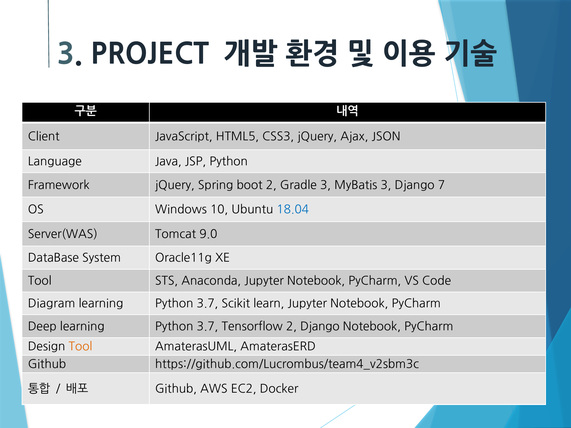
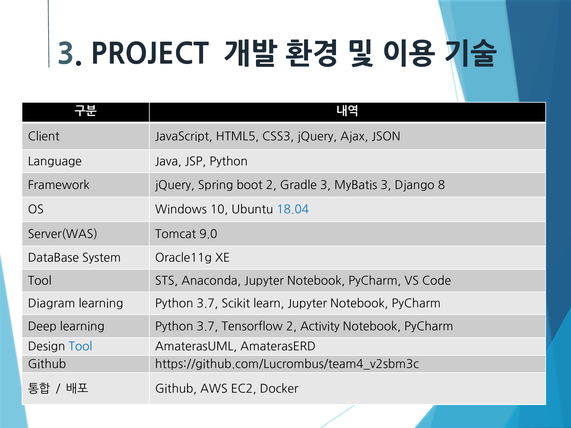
7: 7 -> 8
2 Django: Django -> Activity
Tool at (80, 347) colour: orange -> blue
